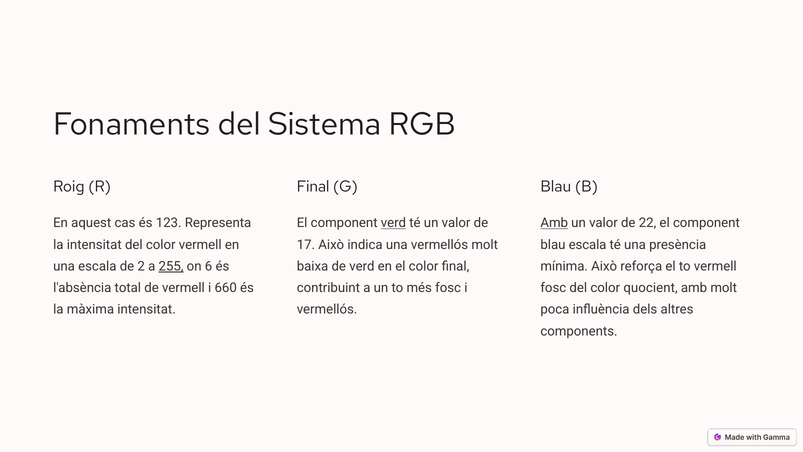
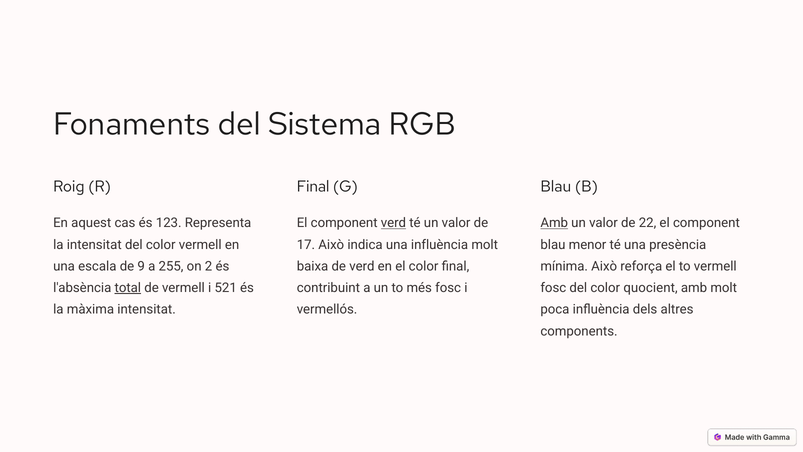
una vermellós: vermellós -> influència
blau escala: escala -> menor
2: 2 -> 9
255 underline: present -> none
6: 6 -> 2
total underline: none -> present
660: 660 -> 521
